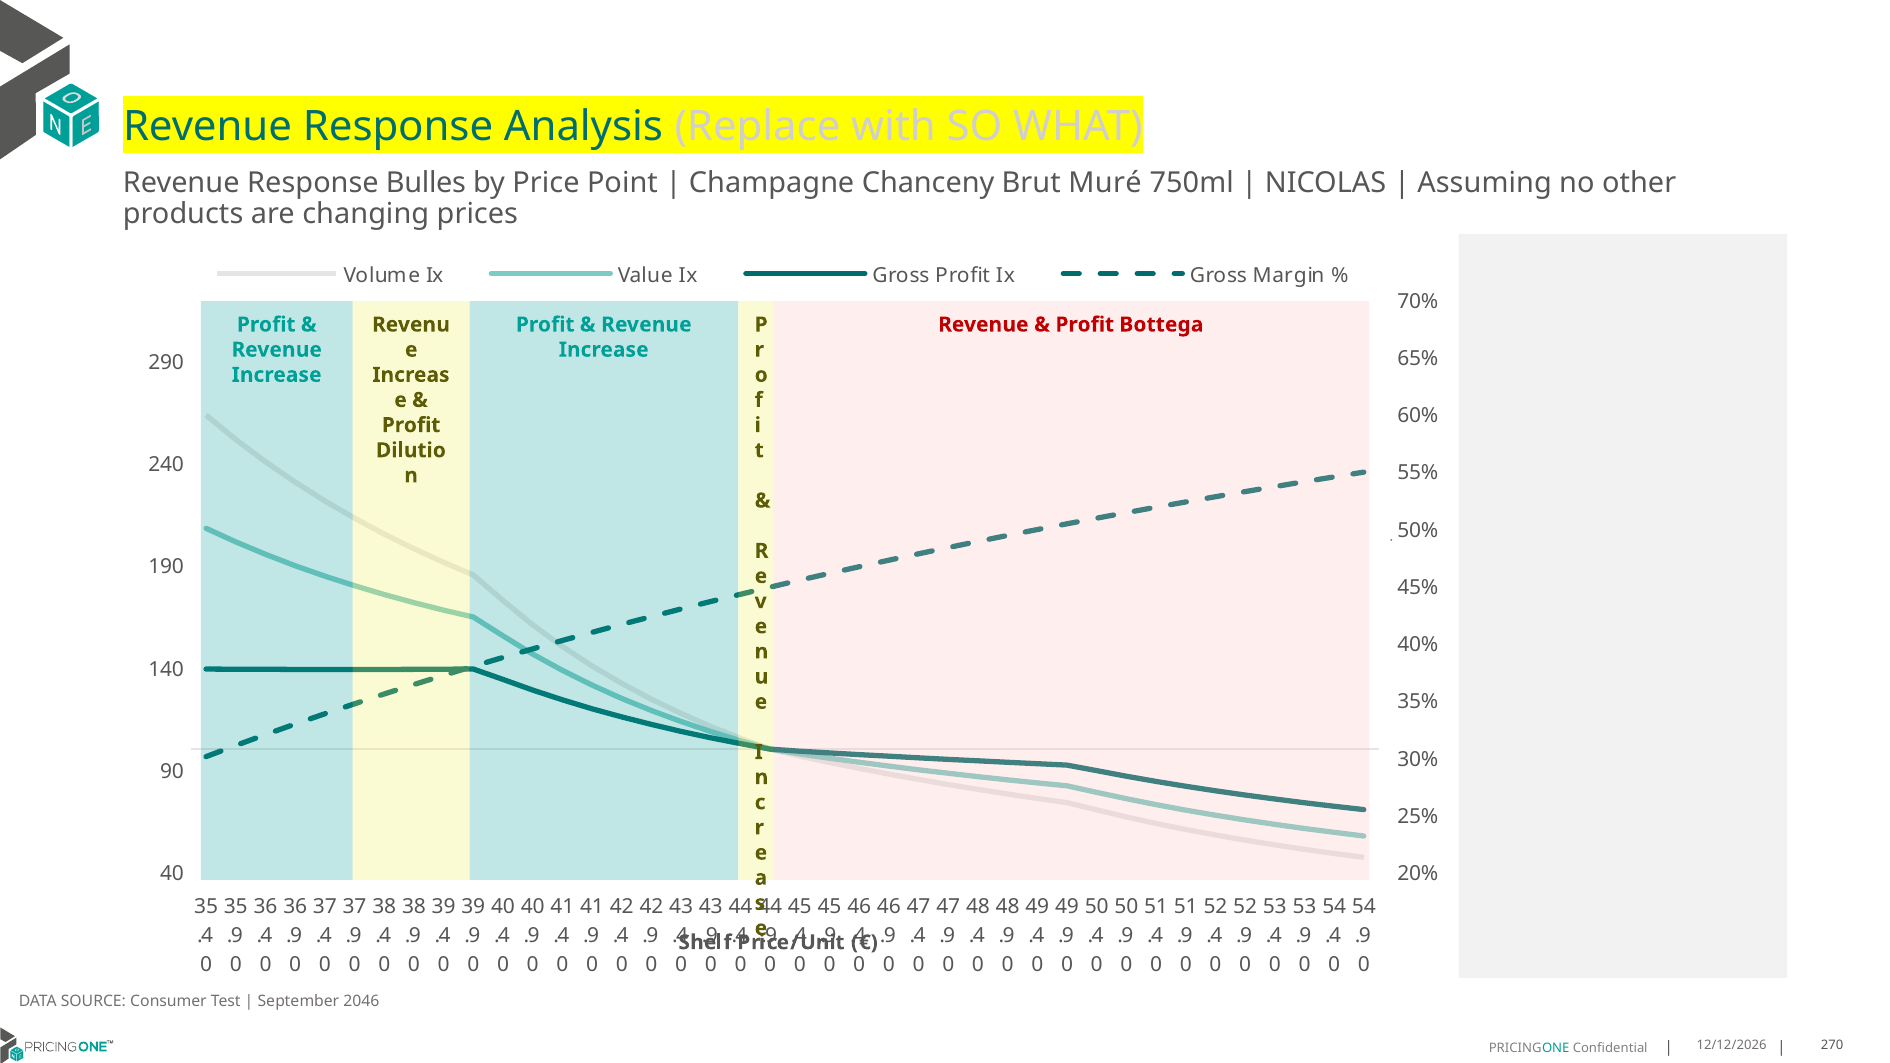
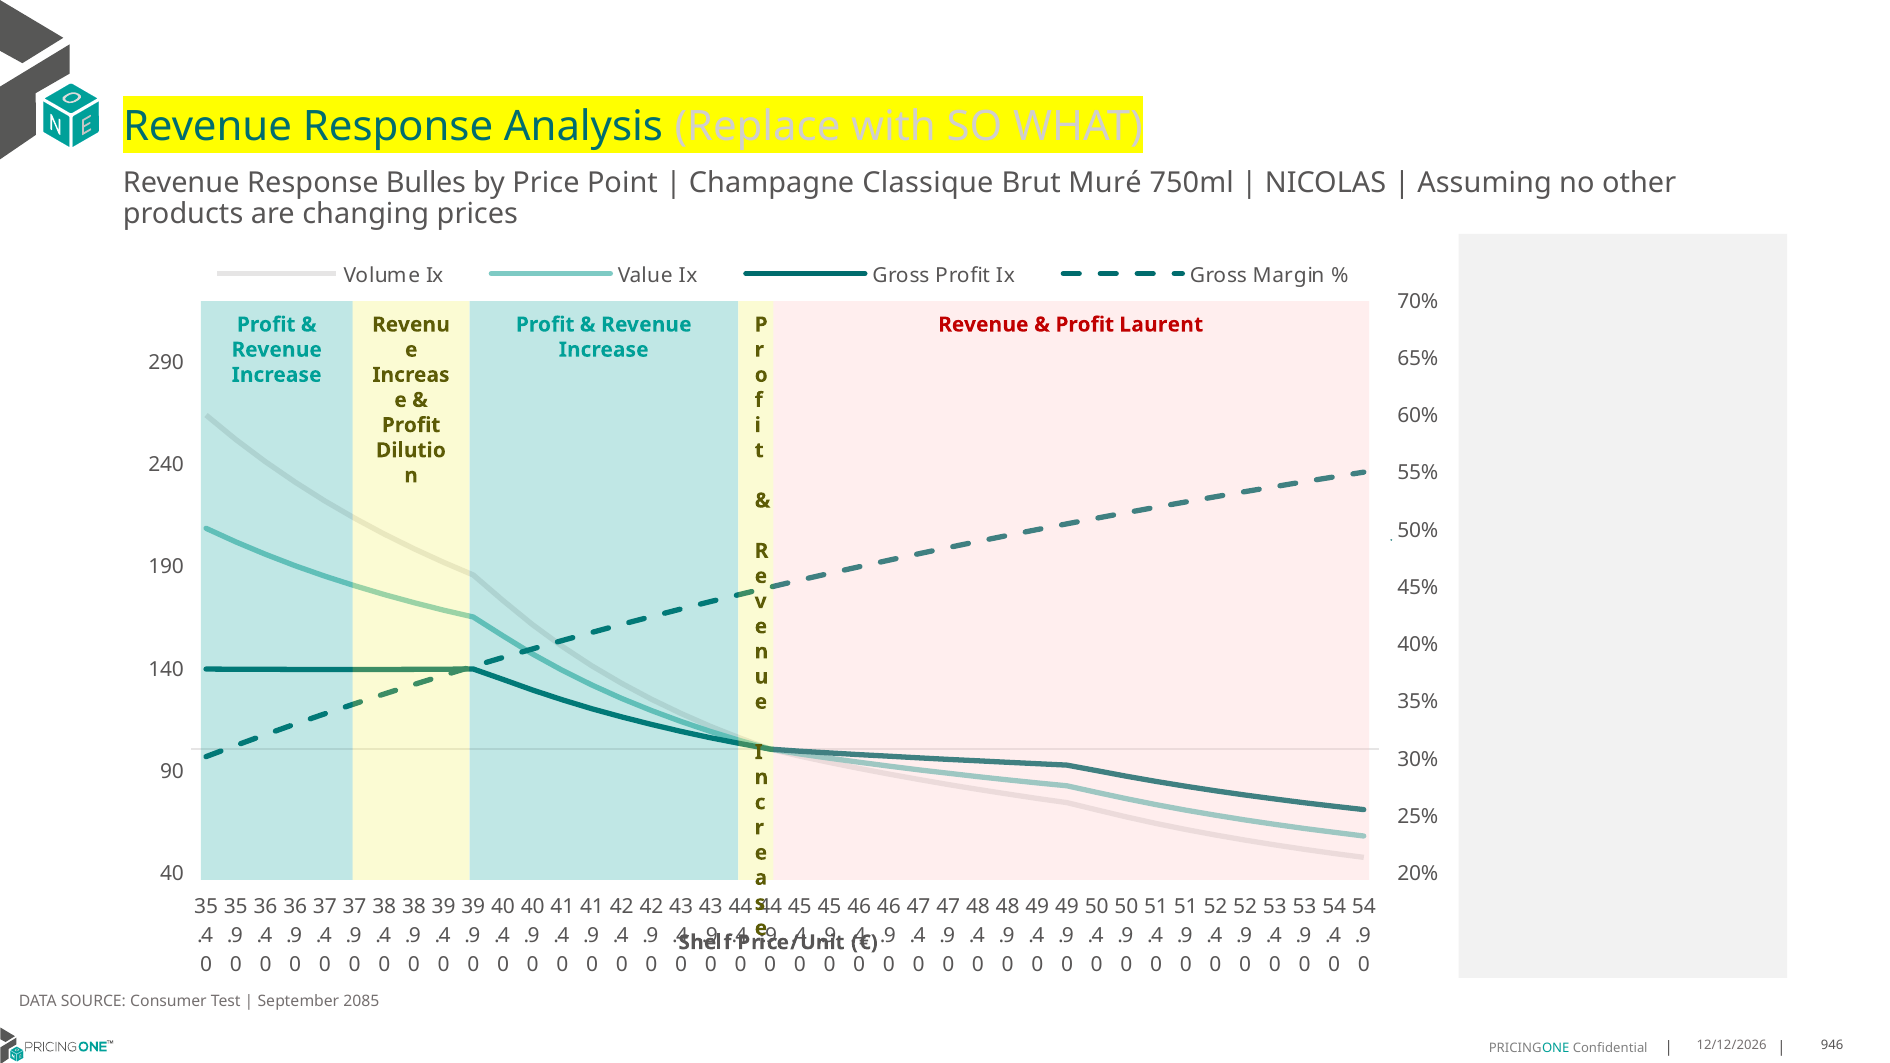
Chanceny: Chanceny -> Classique
Bottega: Bottega -> Laurent
2046: 2046 -> 2085
270: 270 -> 946
